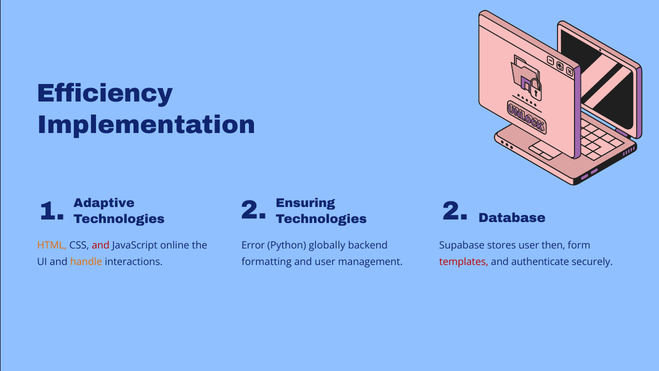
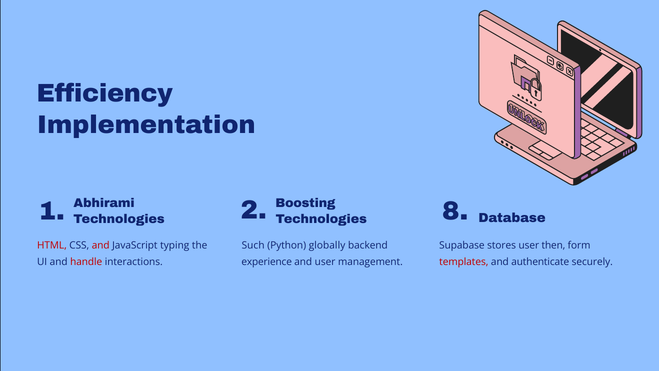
Adaptive: Adaptive -> Abhirami
Ensuring: Ensuring -> Boosting
1 2: 2 -> 8
HTML colour: orange -> red
online: online -> typing
Error: Error -> Such
handle colour: orange -> red
formatting: formatting -> experience
